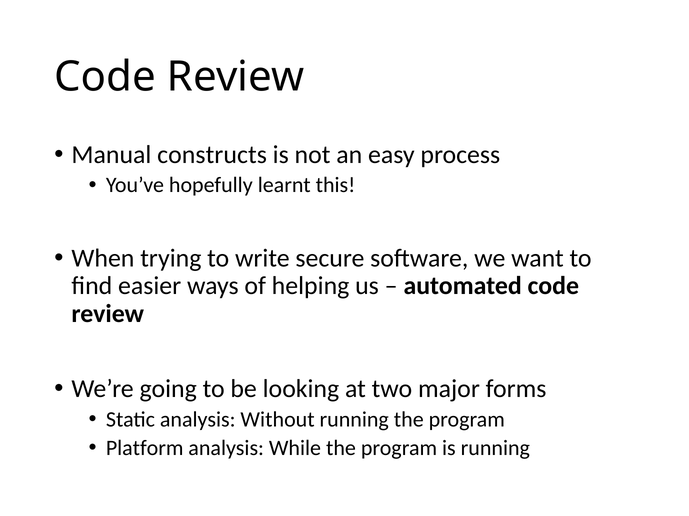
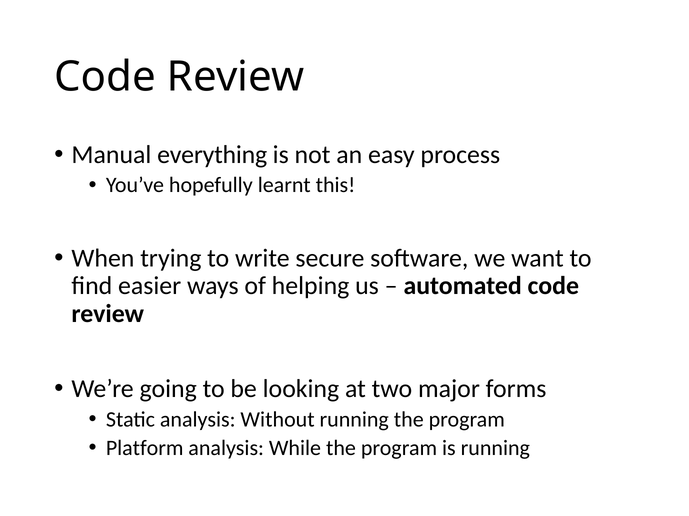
constructs: constructs -> everything
